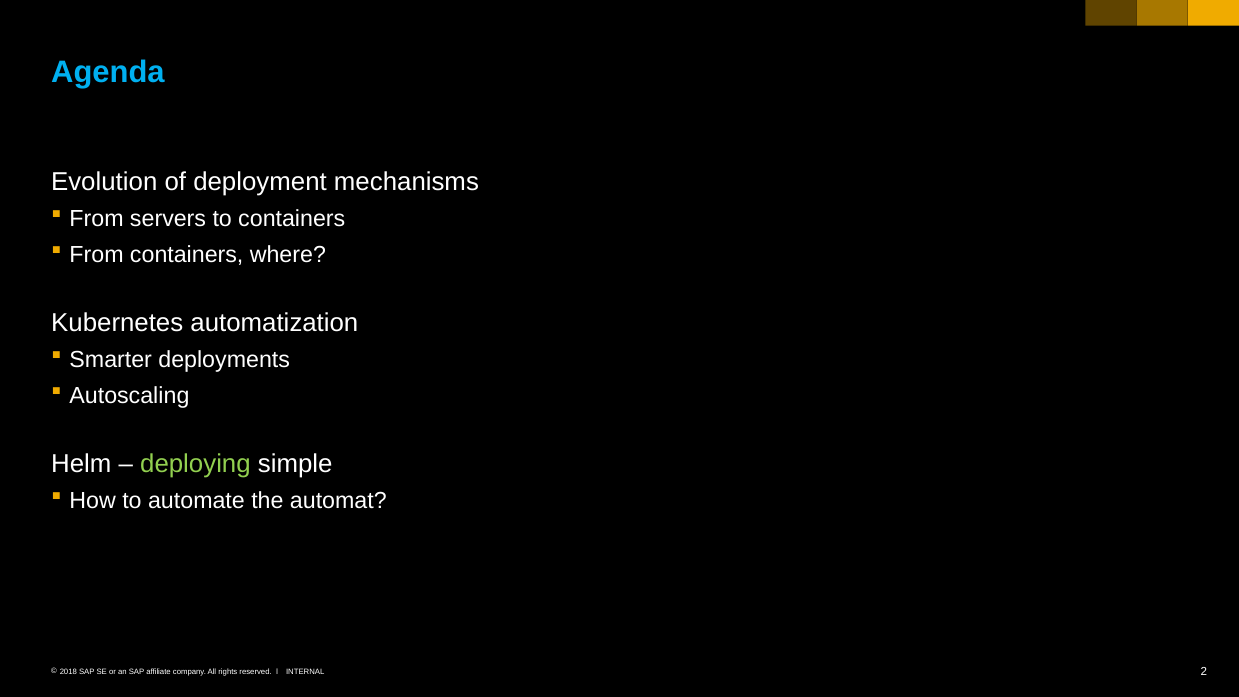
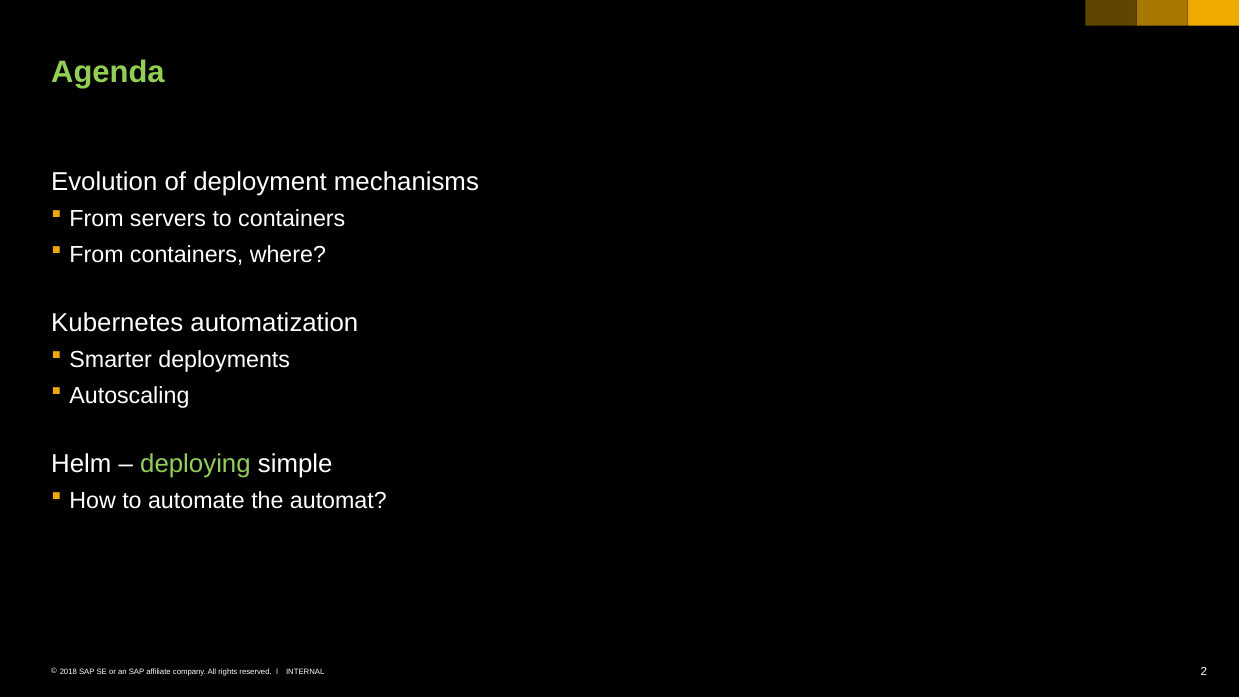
Agenda colour: light blue -> light green
